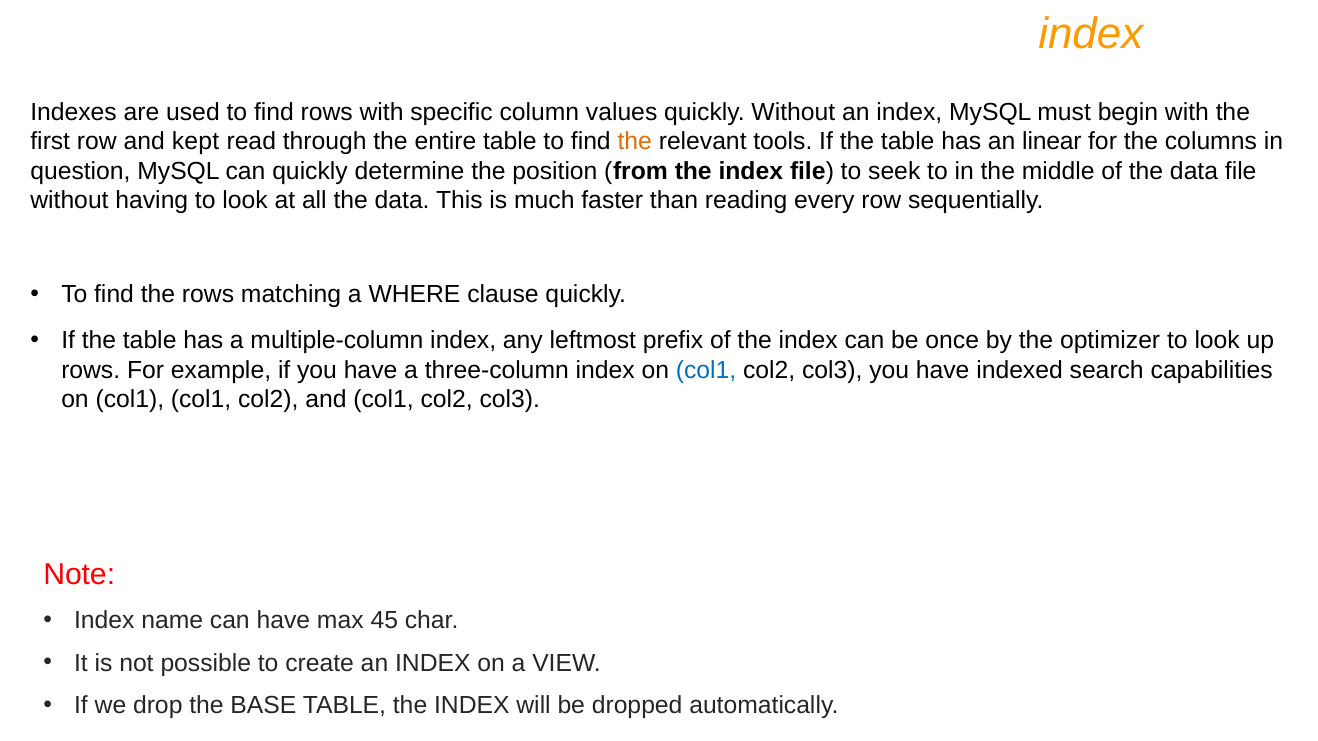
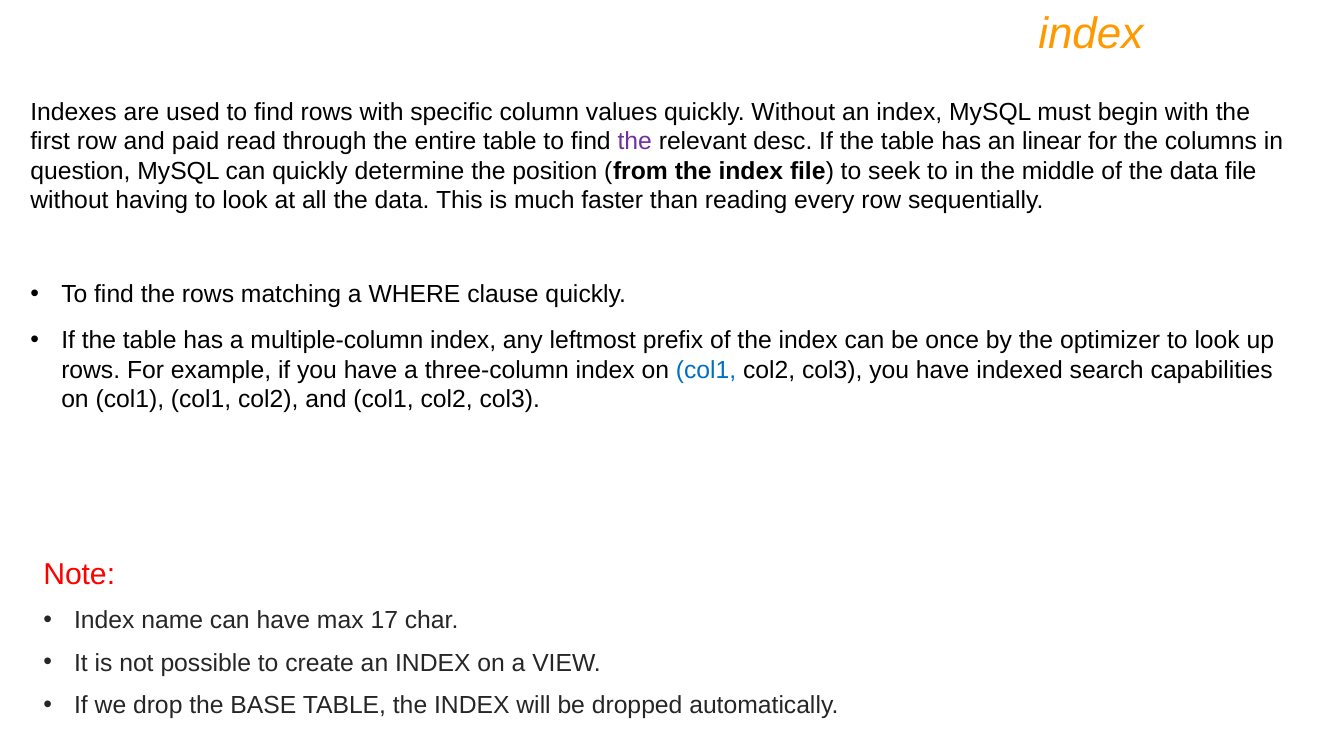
kept: kept -> paid
the at (635, 142) colour: orange -> purple
tools: tools -> desc
45: 45 -> 17
